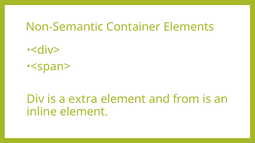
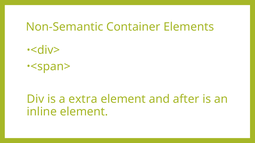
from: from -> after
